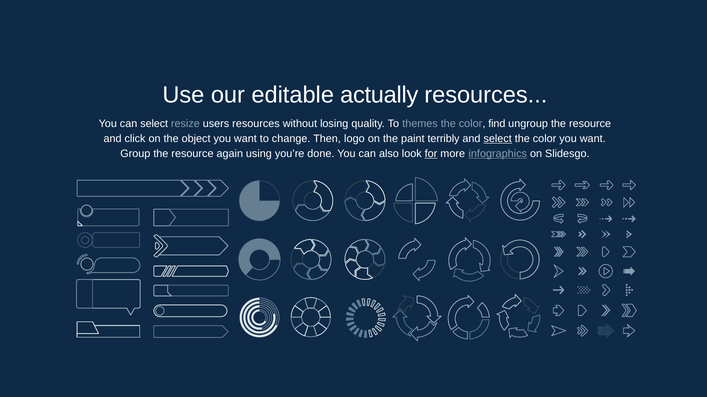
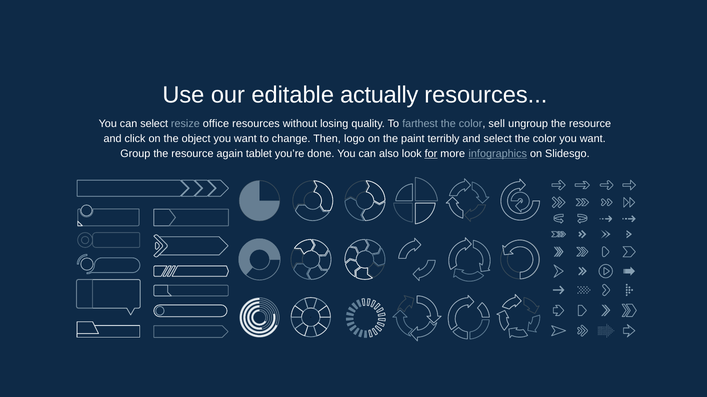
users: users -> office
themes: themes -> farthest
find: find -> sell
select at (498, 139) underline: present -> none
using: using -> tablet
